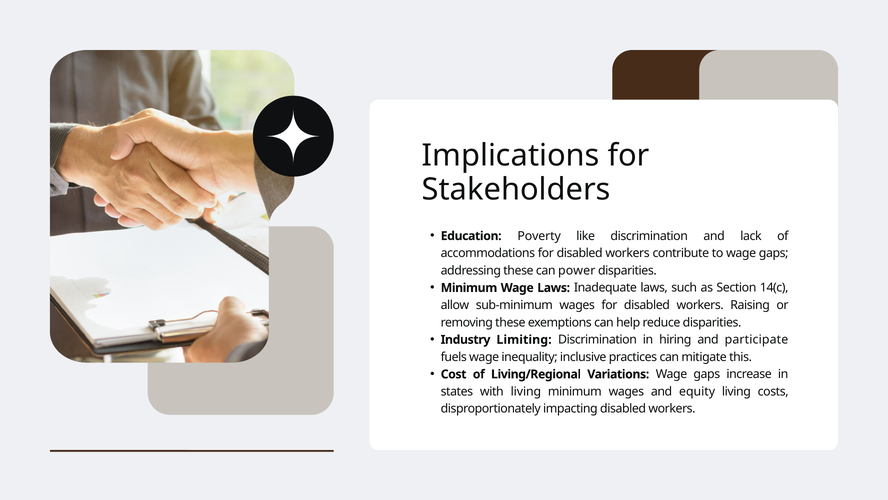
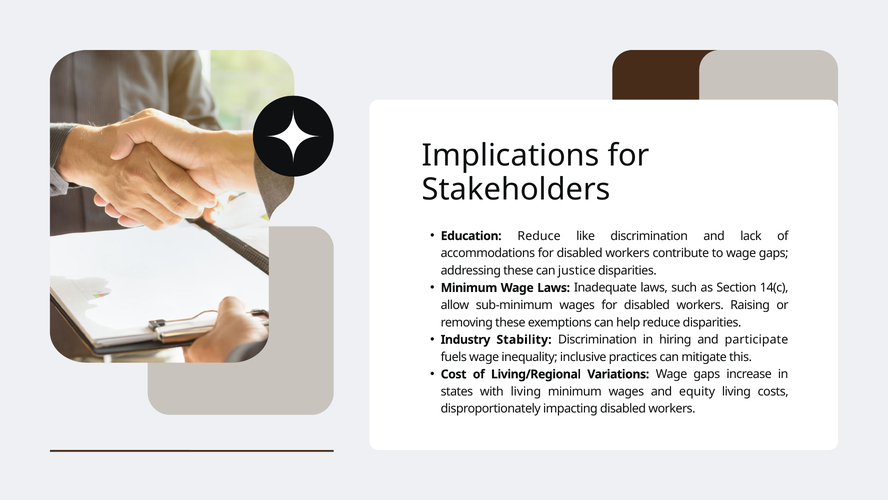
Education Poverty: Poverty -> Reduce
power: power -> justice
Limiting: Limiting -> Stability
